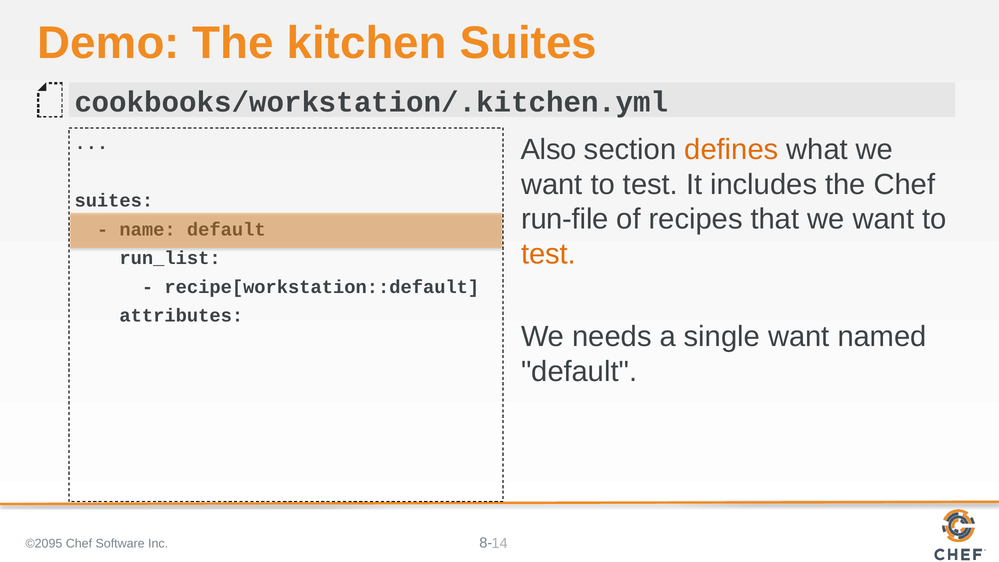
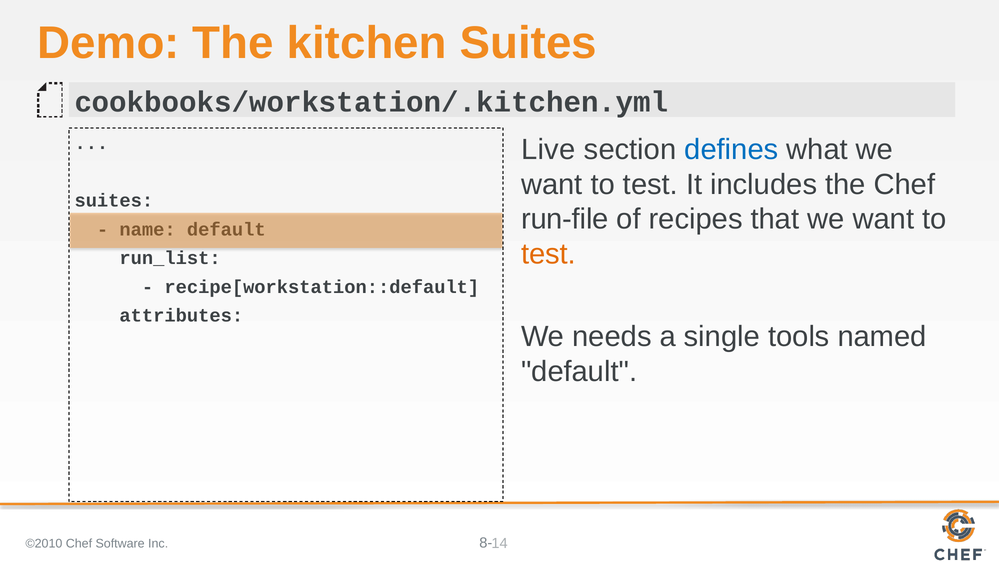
Also: Also -> Live
defines colour: orange -> blue
single want: want -> tools
©2095: ©2095 -> ©2010
